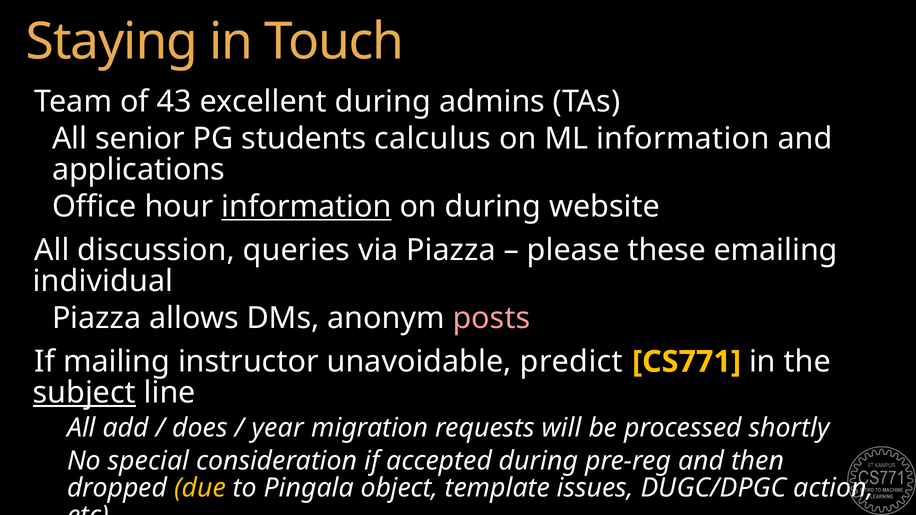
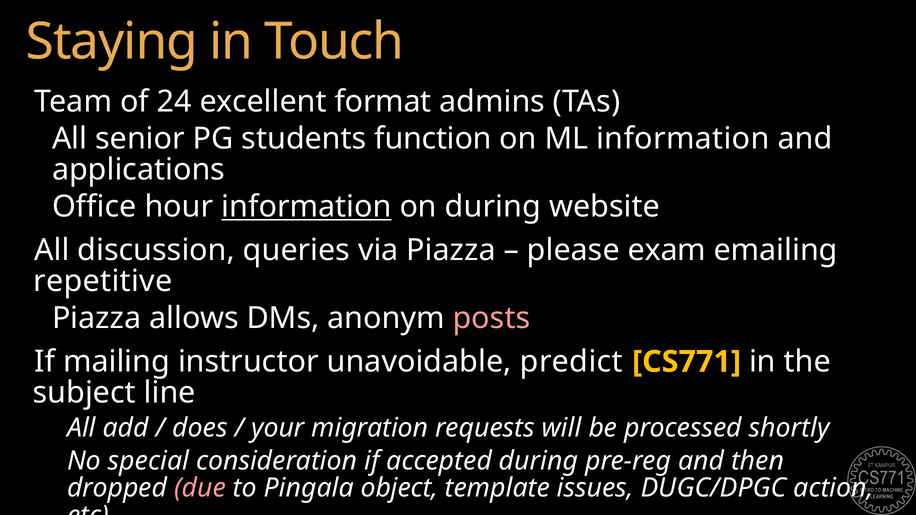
43: 43 -> 24
excellent during: during -> format
calculus: calculus -> function
these: these -> exam
individual: individual -> repetitive
subject underline: present -> none
year: year -> your
due colour: yellow -> pink
